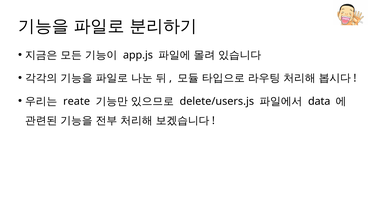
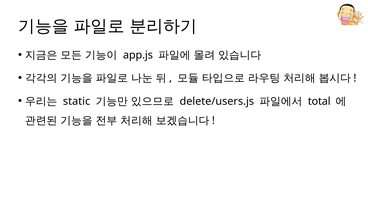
reate: reate -> static
data: data -> total
